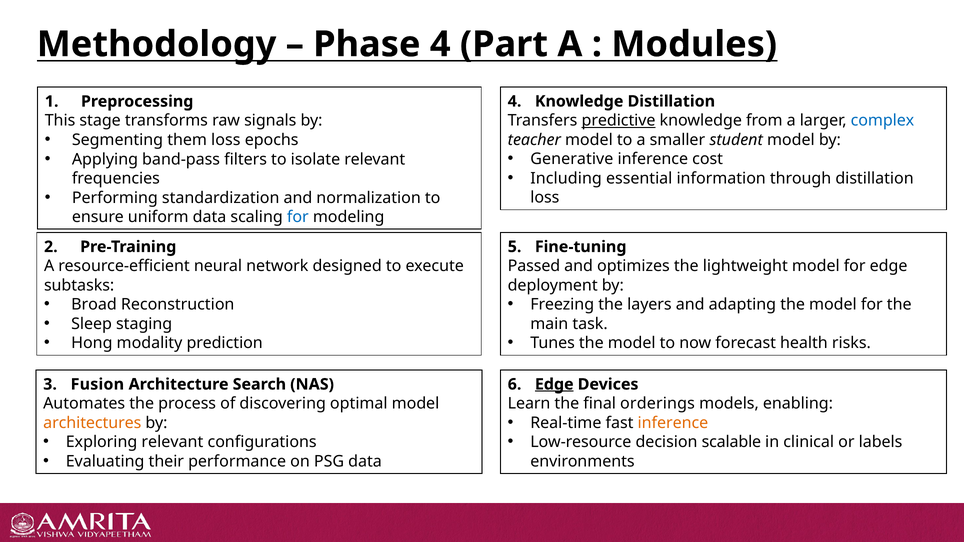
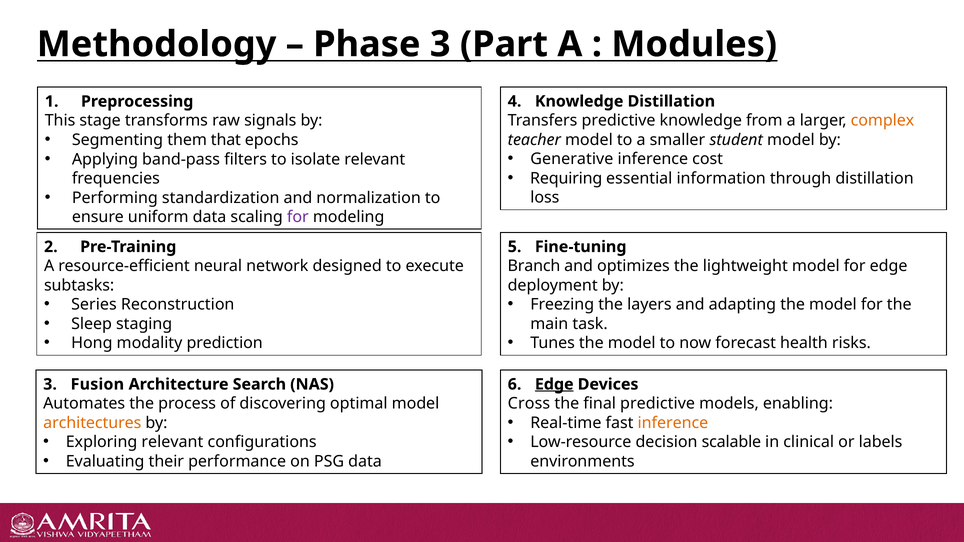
Phase 4: 4 -> 3
predictive at (619, 121) underline: present -> none
complex colour: blue -> orange
them loss: loss -> that
Including: Including -> Requiring
for at (298, 217) colour: blue -> purple
Passed: Passed -> Branch
Broad: Broad -> Series
Learn: Learn -> Cross
final orderings: orderings -> predictive
